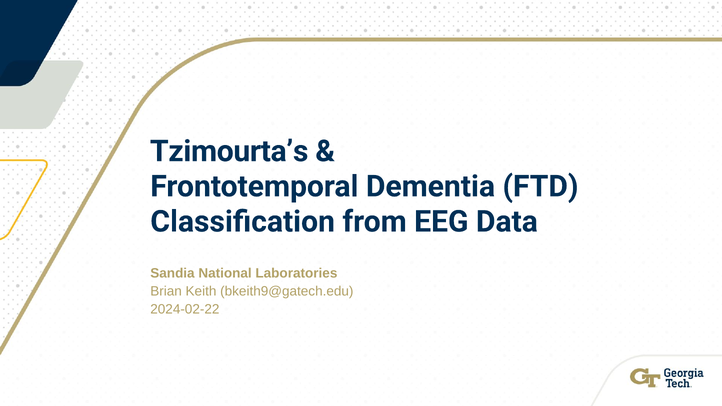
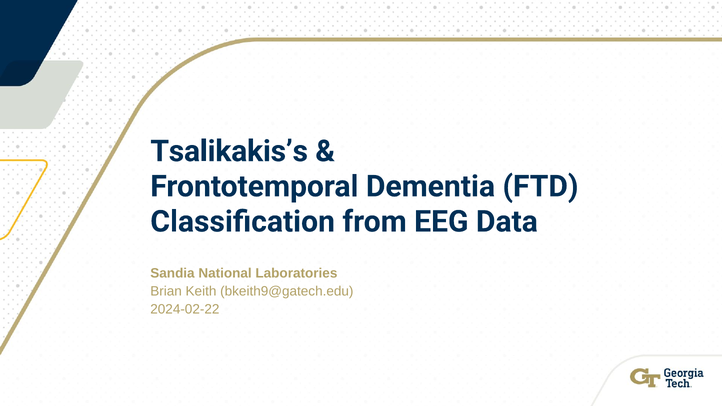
Tzimourta’s: Tzimourta’s -> Tsalikakis’s
